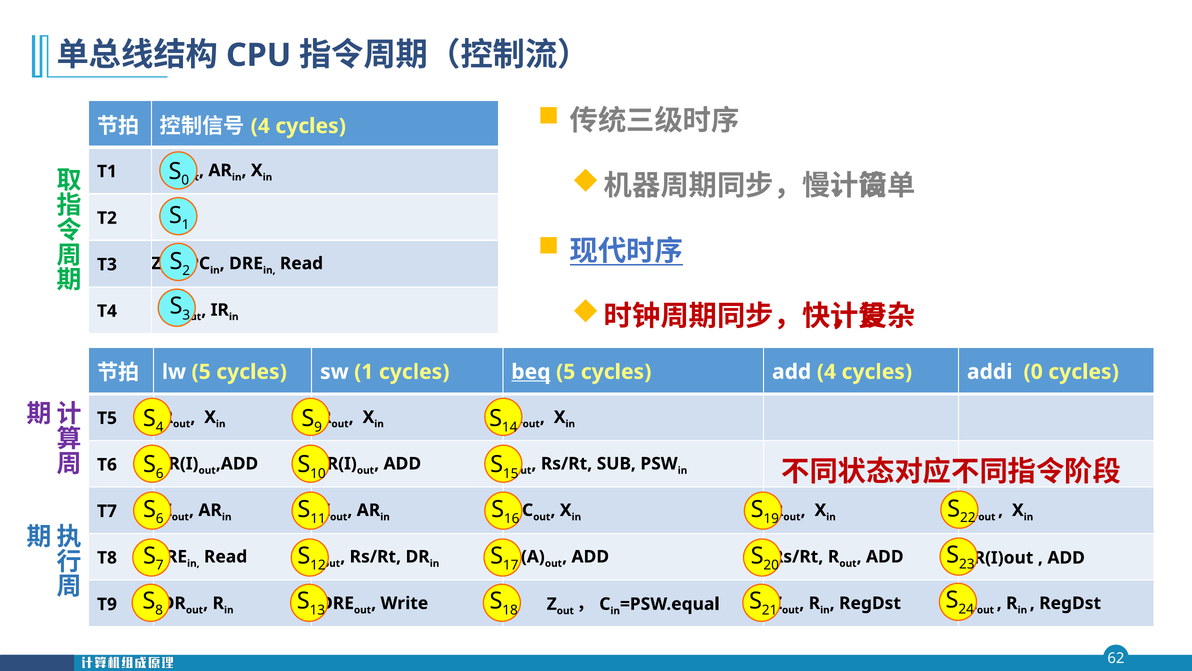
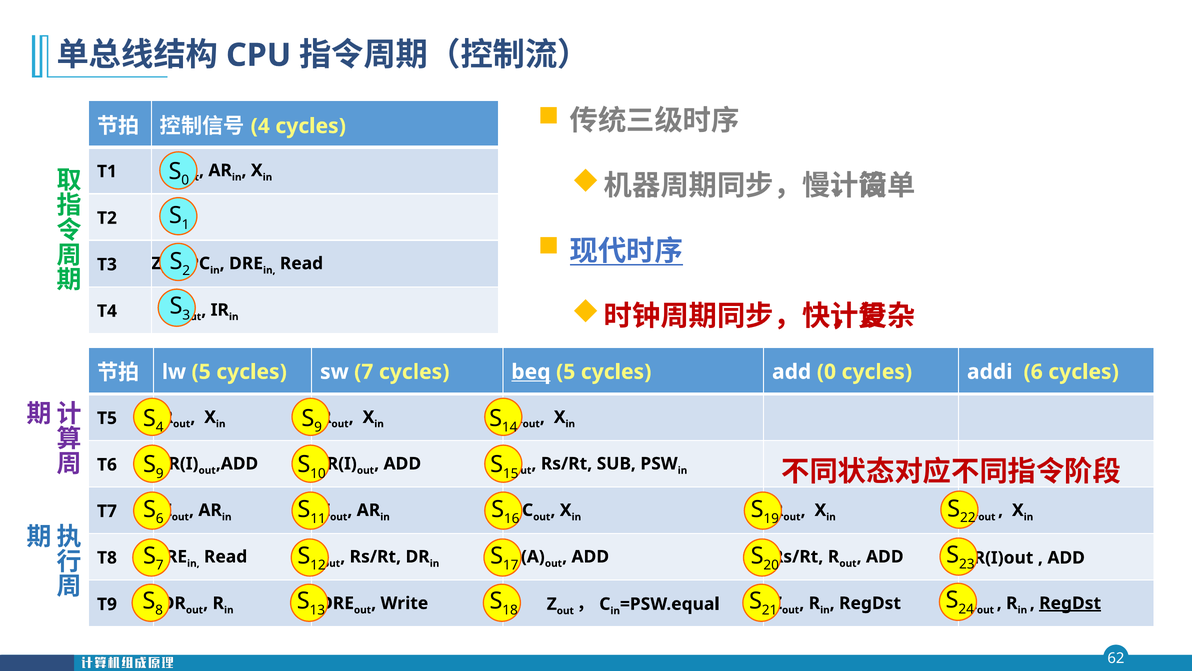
sw 1: 1 -> 7
add 4: 4 -> 0
addi 0: 0 -> 6
6 at (160, 473): 6 -> 9
RegDst at (1070, 603) underline: none -> present
